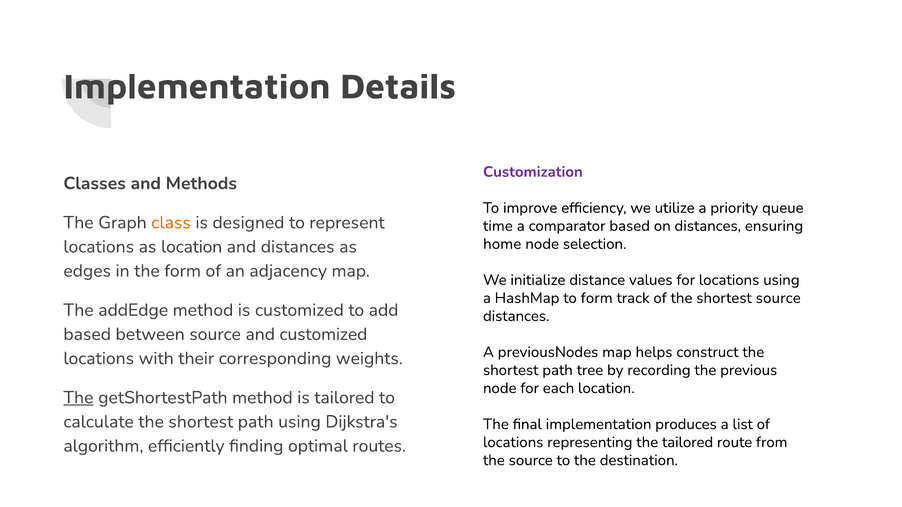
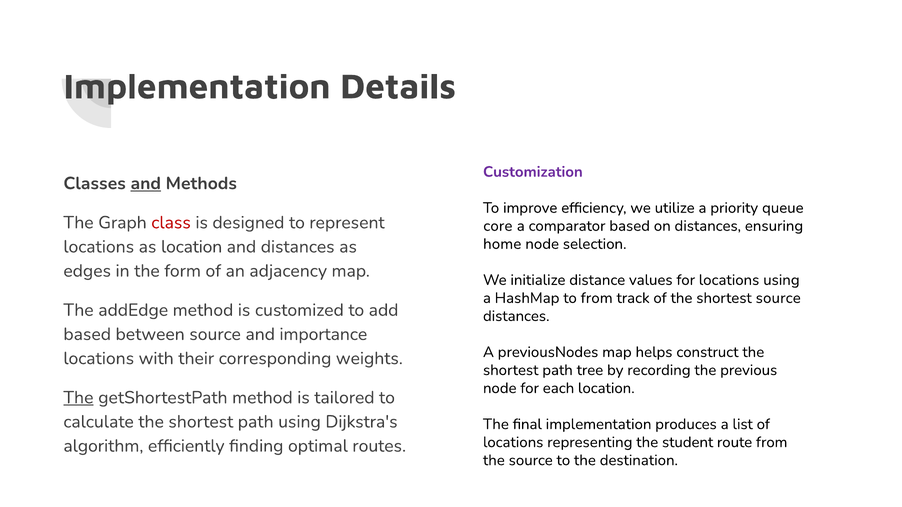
and at (146, 183) underline: none -> present
class colour: orange -> red
time: time -> core
to form: form -> from
and customized: customized -> importance
the tailored: tailored -> student
